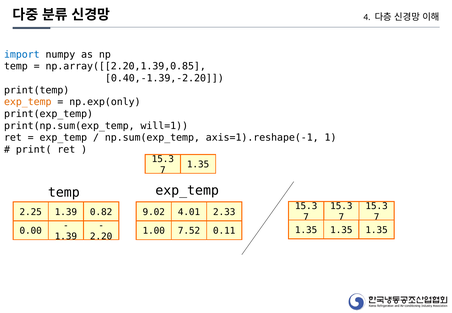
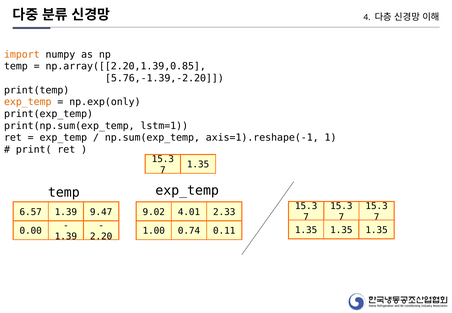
import colour: blue -> orange
0.40,-1.39,-2.20: 0.40,-1.39,-2.20 -> 5.76,-1.39,-2.20
will=1: will=1 -> lstm=1
2.25: 2.25 -> 6.57
0.82: 0.82 -> 9.47
7.52: 7.52 -> 0.74
